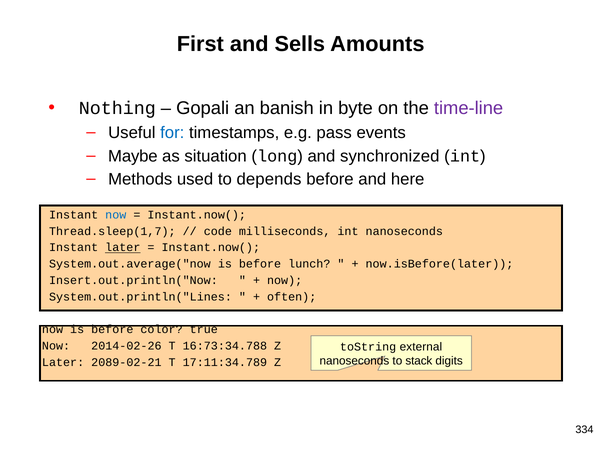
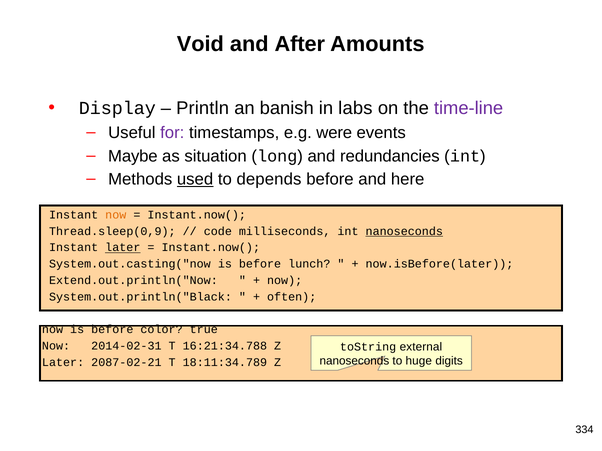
First: First -> Void
Sells: Sells -> After
Nothing: Nothing -> Display
Gopali: Gopali -> Println
byte: byte -> labs
for colour: blue -> purple
pass: pass -> were
synchronized: synchronized -> redundancies
used underline: none -> present
now at (116, 215) colour: blue -> orange
Thread.sleep(1,7: Thread.sleep(1,7 -> Thread.sleep(0,9
nanoseconds at (404, 231) underline: none -> present
System.out.average("now: System.out.average("now -> System.out.casting("now
Insert.out.println("Now: Insert.out.println("Now -> Extend.out.println("Now
System.out.println("Lines: System.out.println("Lines -> System.out.println("Black
2014-02-26: 2014-02-26 -> 2014-02-31
16:73:34.788: 16:73:34.788 -> 16:21:34.788
stack: stack -> huge
2089-02-21: 2089-02-21 -> 2087-02-21
17:11:34.789: 17:11:34.789 -> 18:11:34.789
